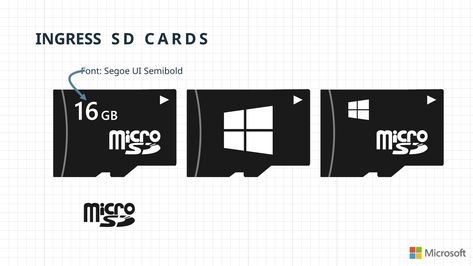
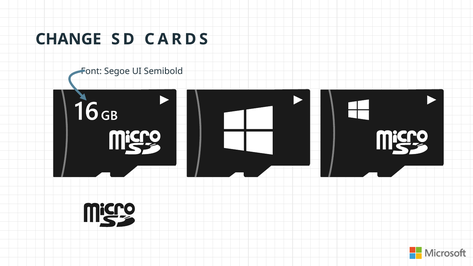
INGRESS: INGRESS -> CHANGE
